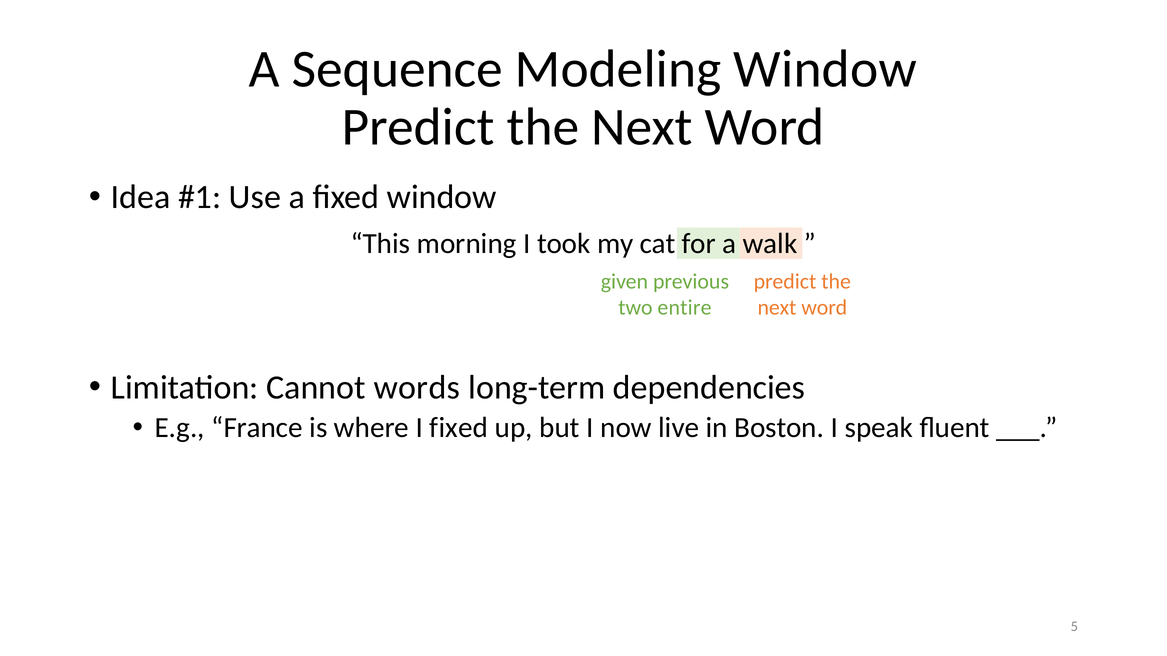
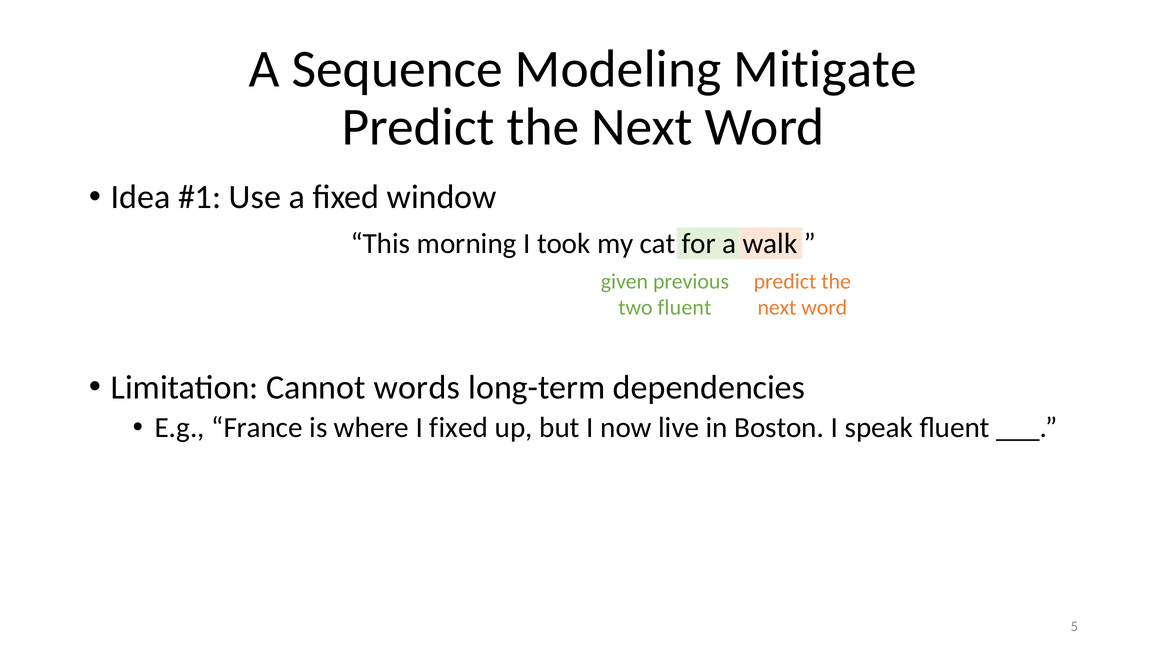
Modeling Window: Window -> Mitigate
two entire: entire -> fluent
